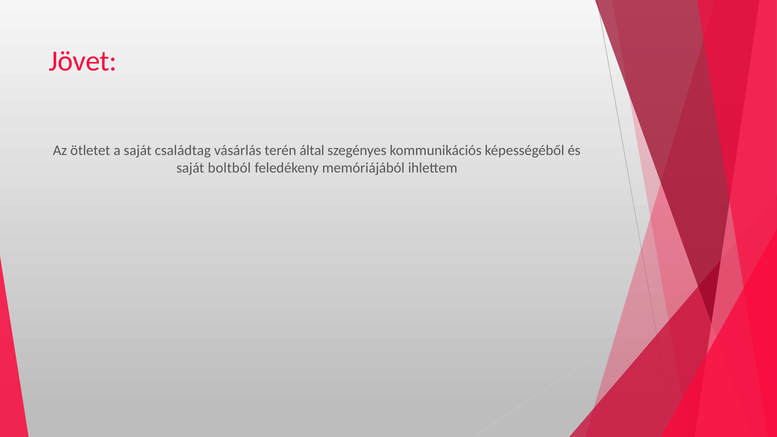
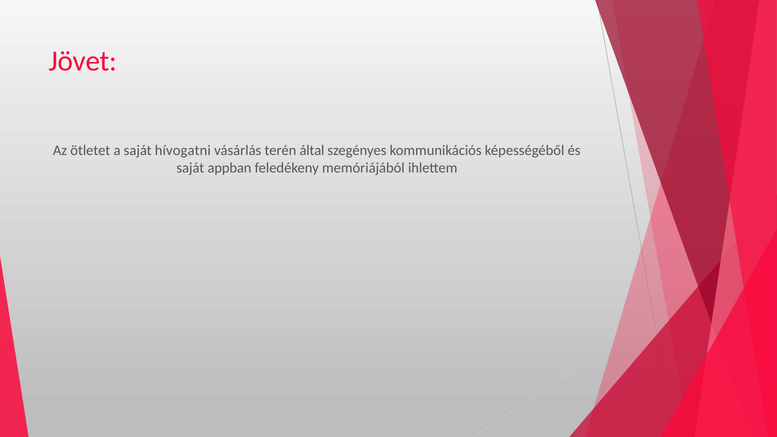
családtag: családtag -> hívogatni
boltból: boltból -> appban
